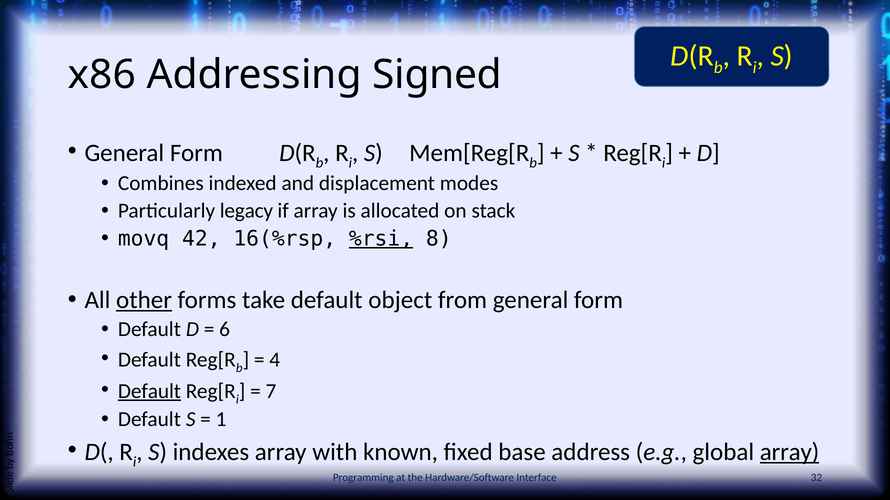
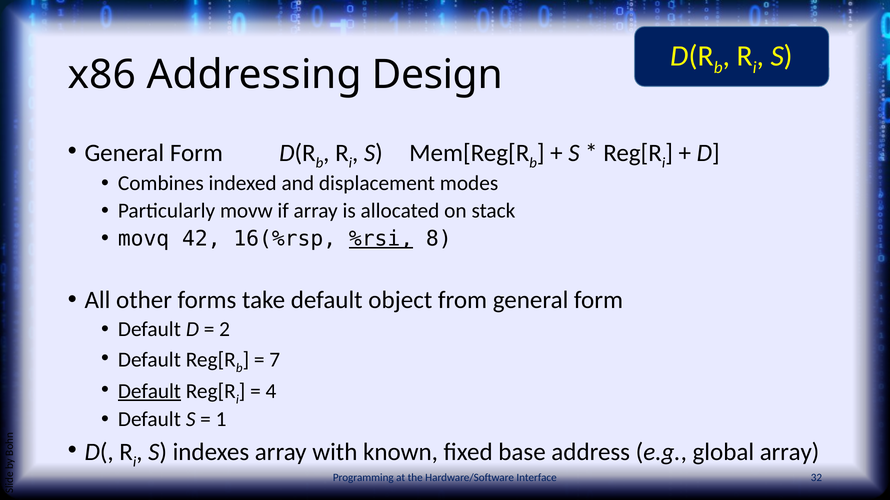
Signed: Signed -> Design
legacy: legacy -> movw
other underline: present -> none
6: 6 -> 2
4: 4 -> 7
7: 7 -> 4
array at (790, 453) underline: present -> none
